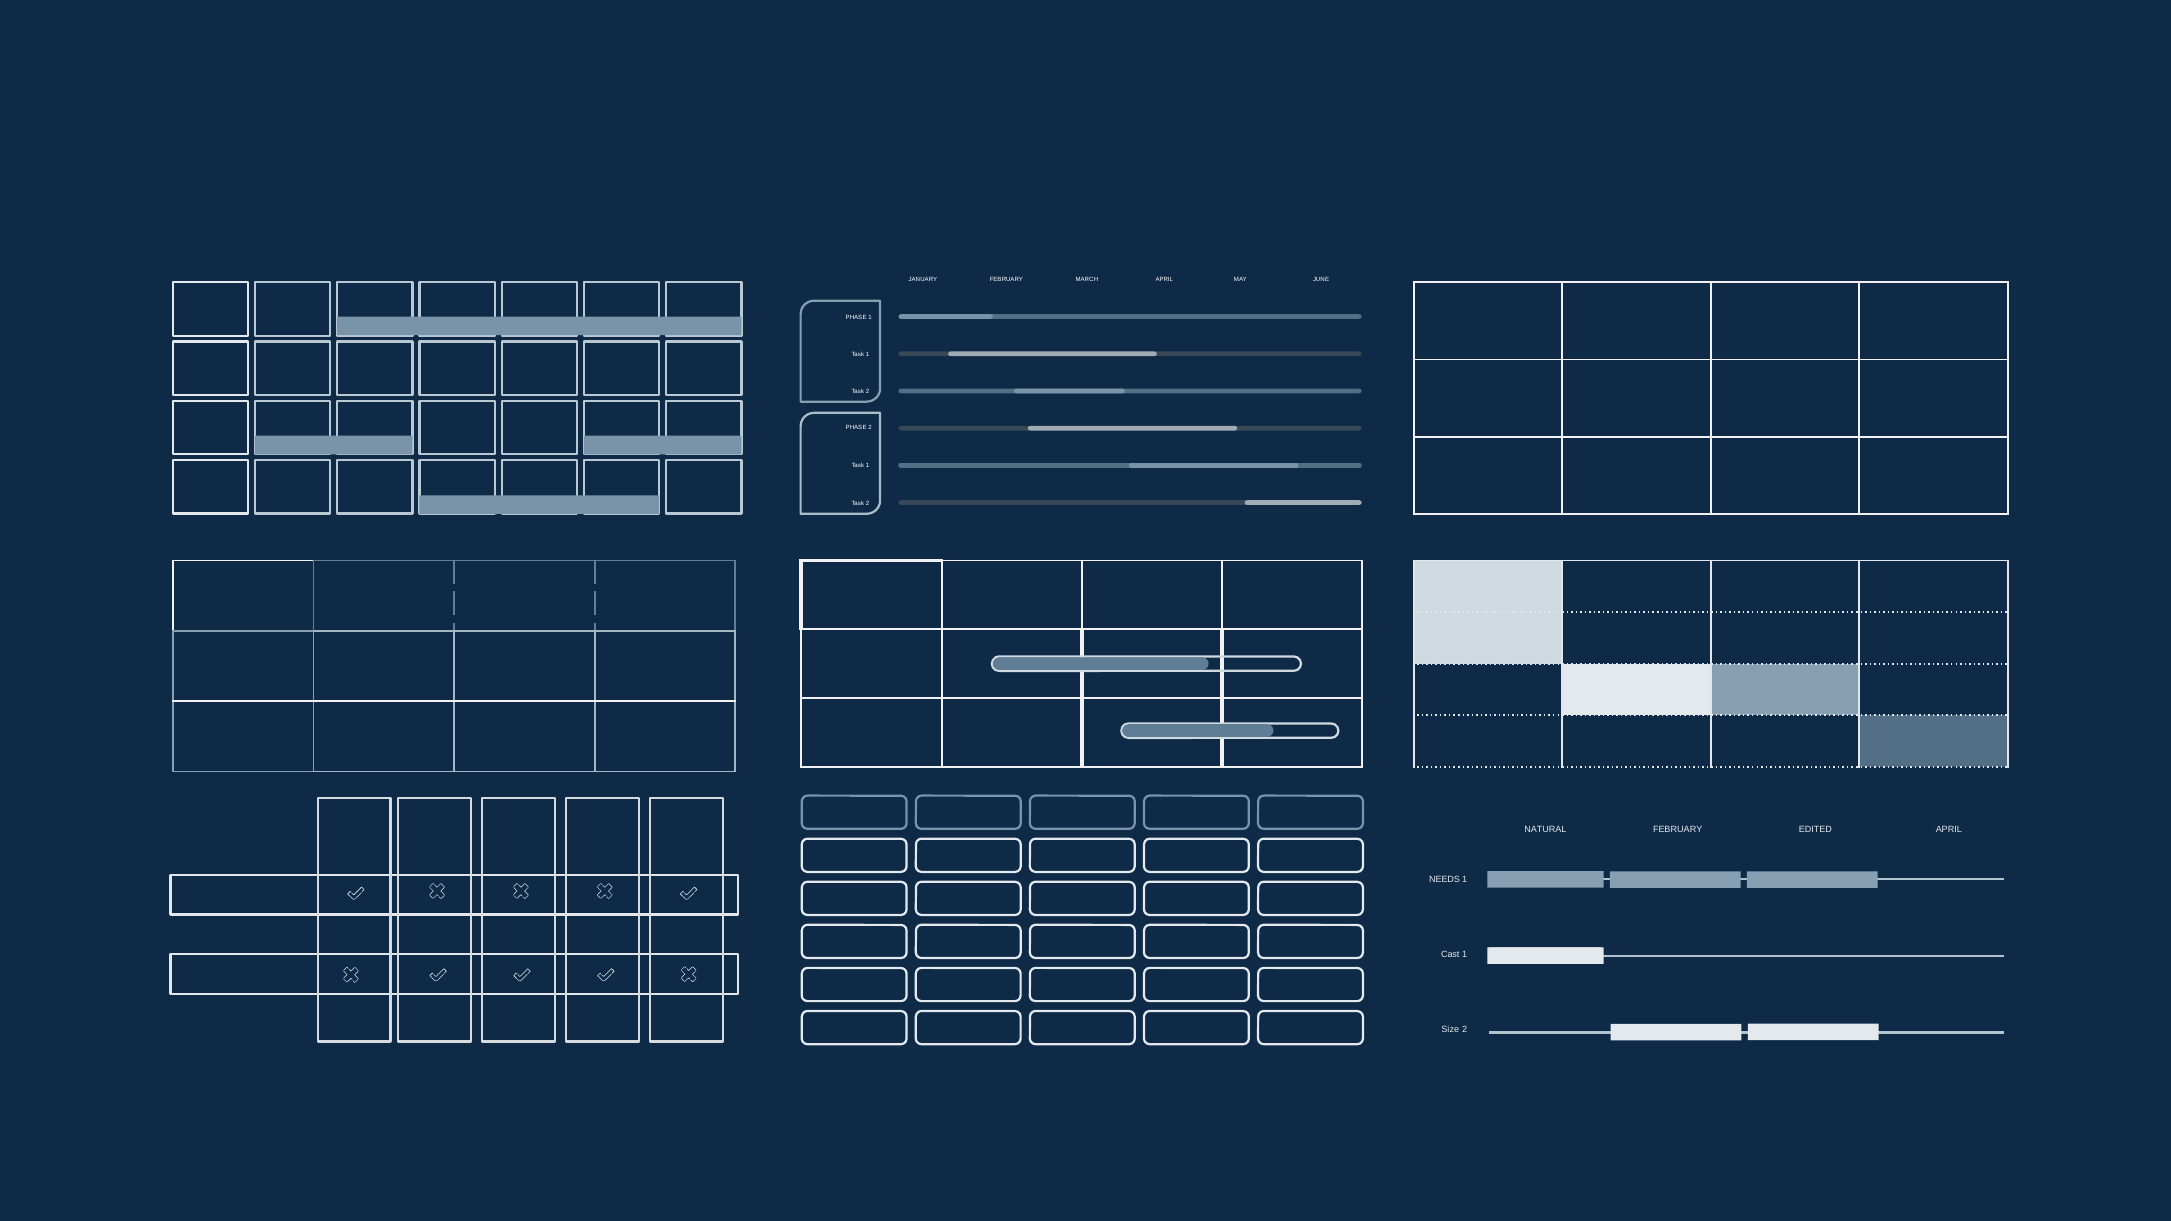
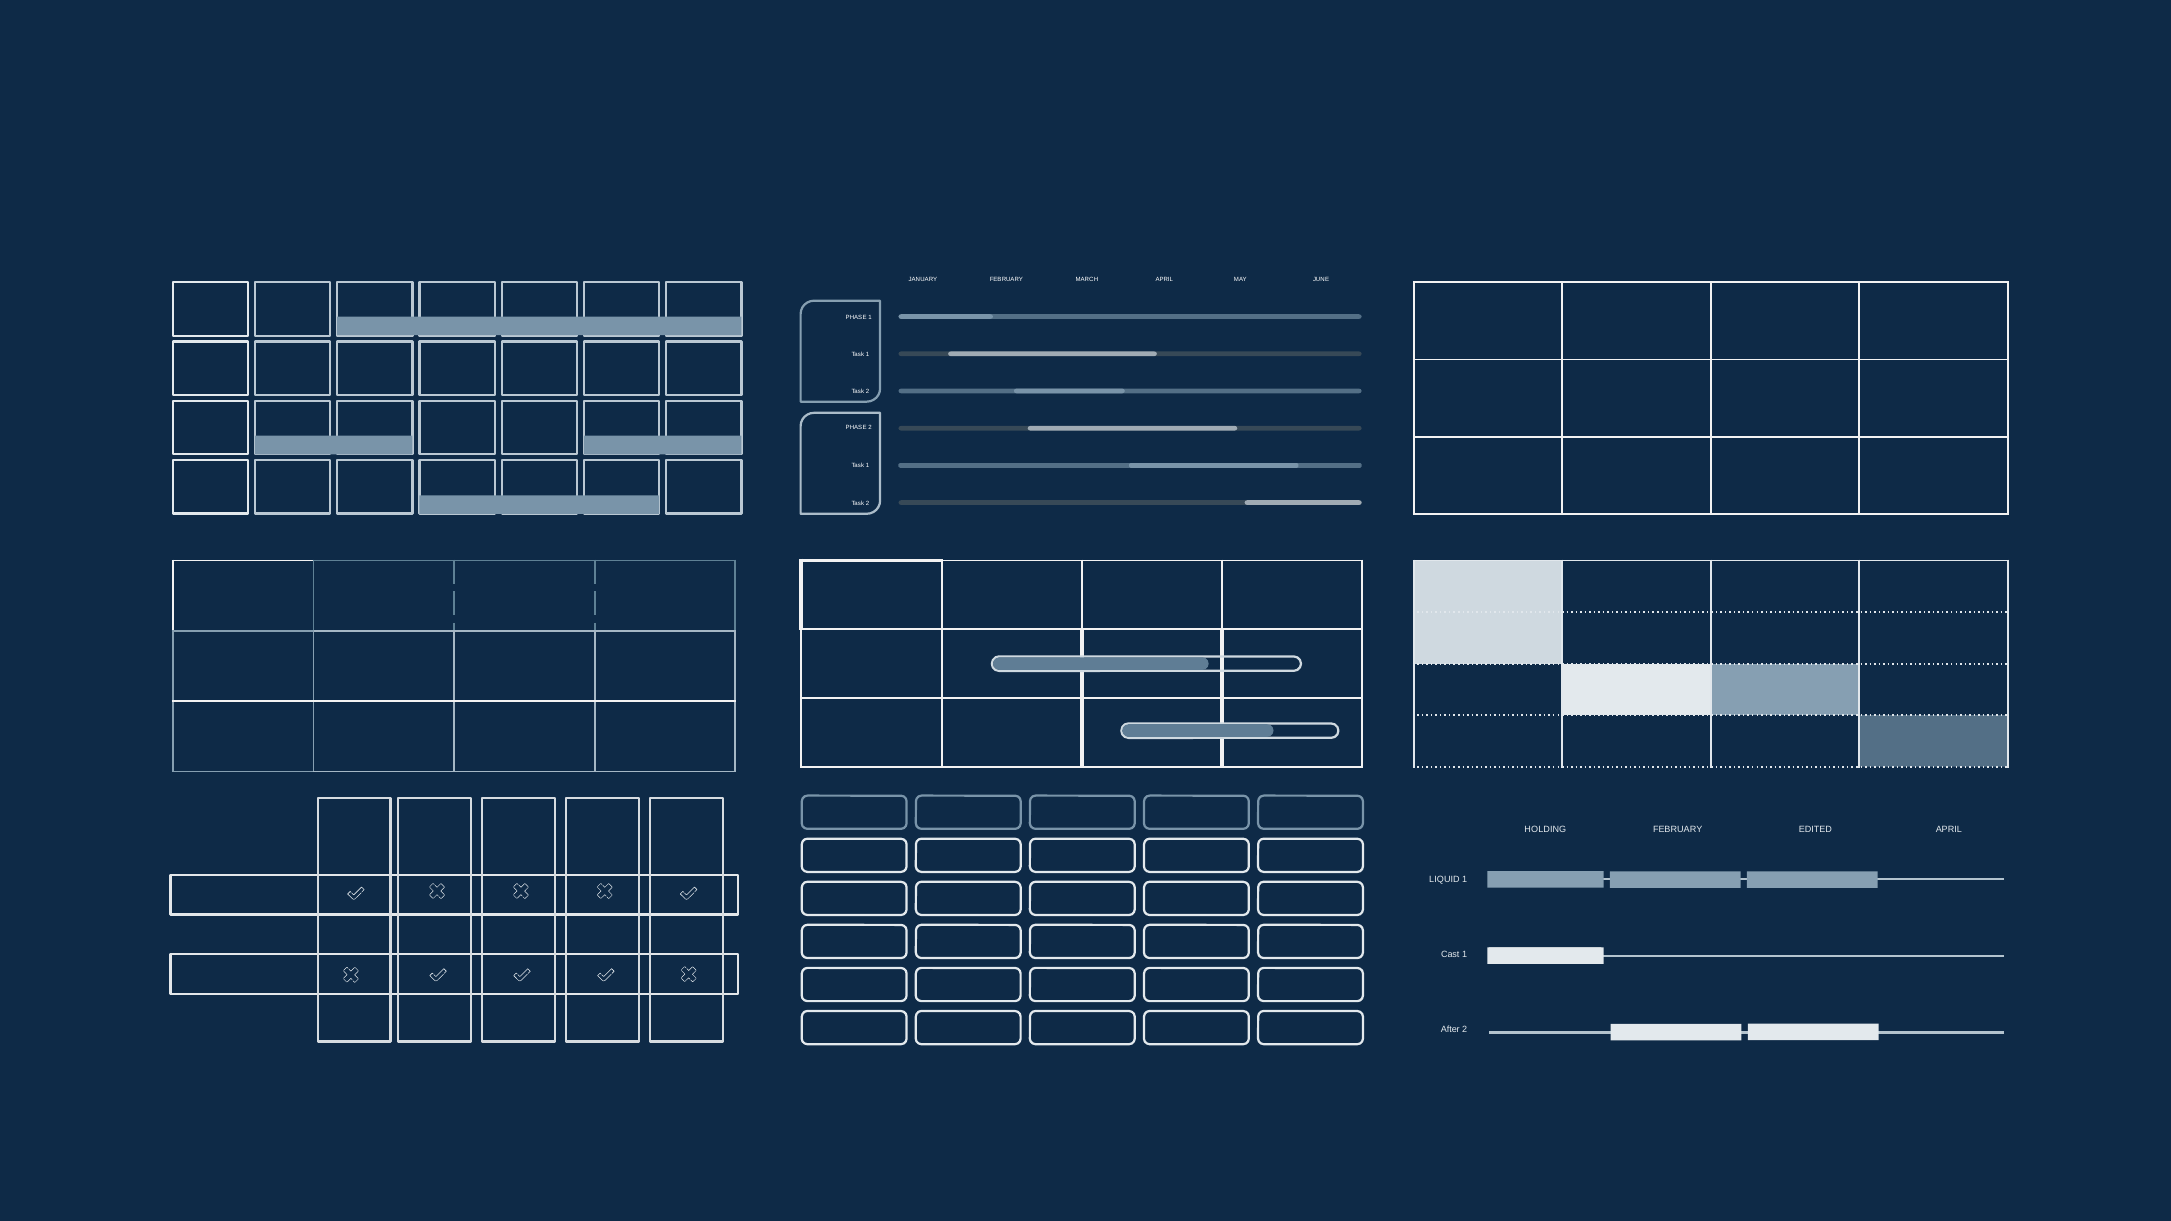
NATURAL: NATURAL -> HOLDING
NEEDS: NEEDS -> LIQUID
Size: Size -> After
